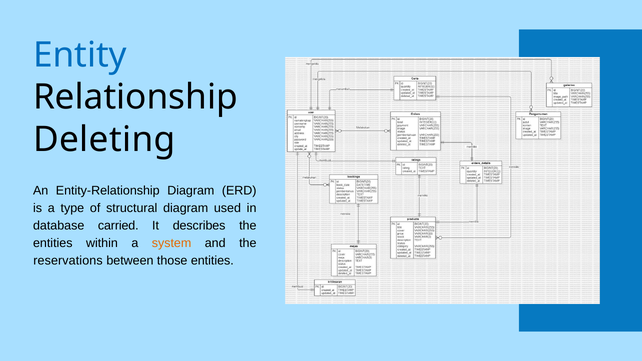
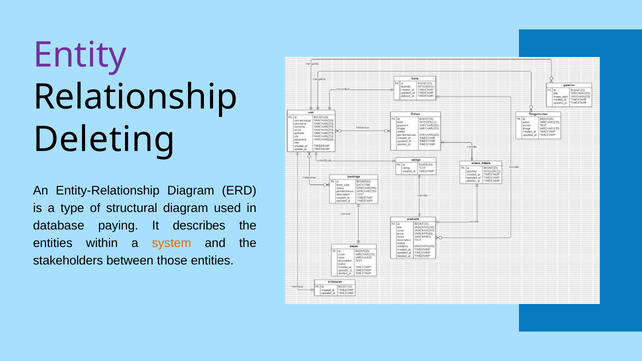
Entity colour: blue -> purple
carried: carried -> paying
reservations: reservations -> stakeholders
